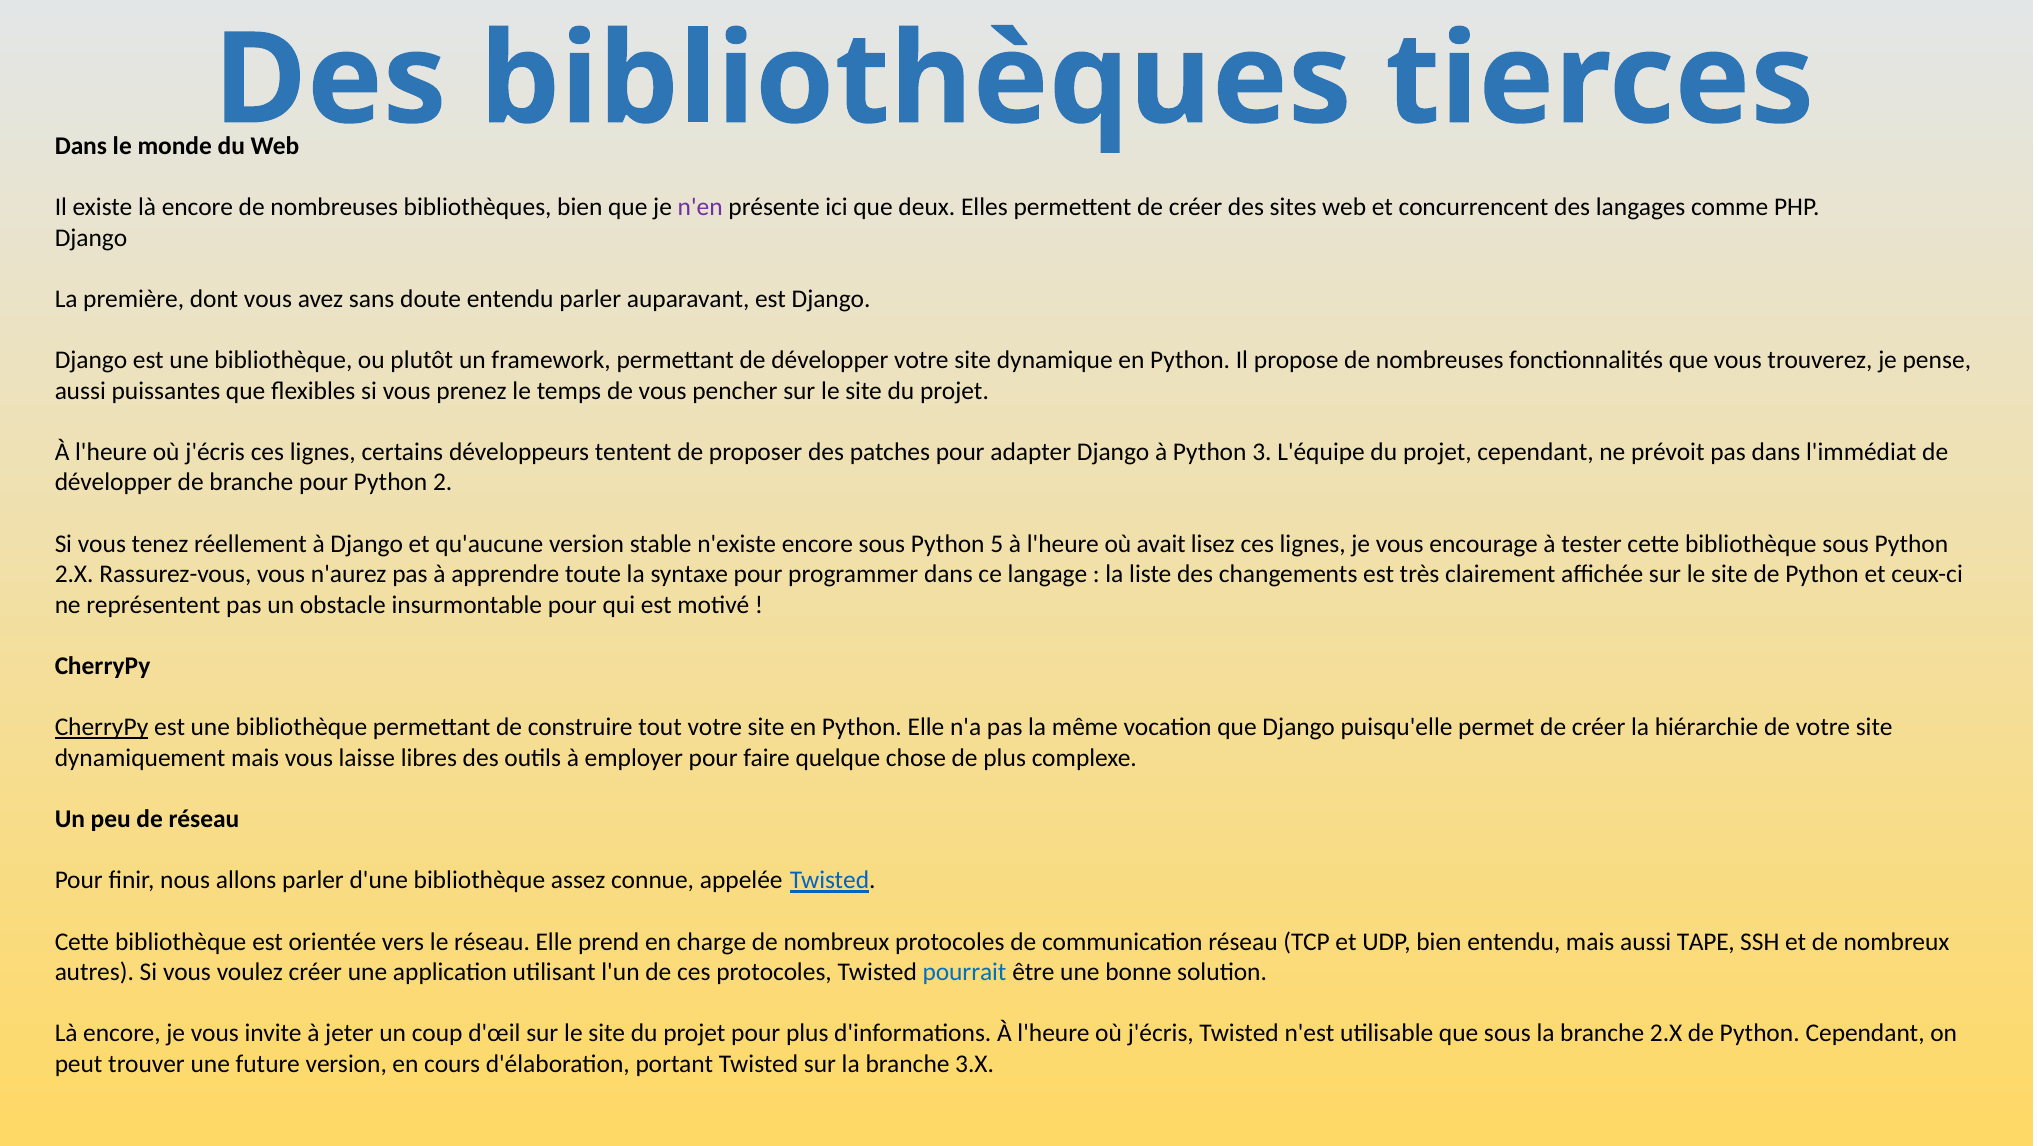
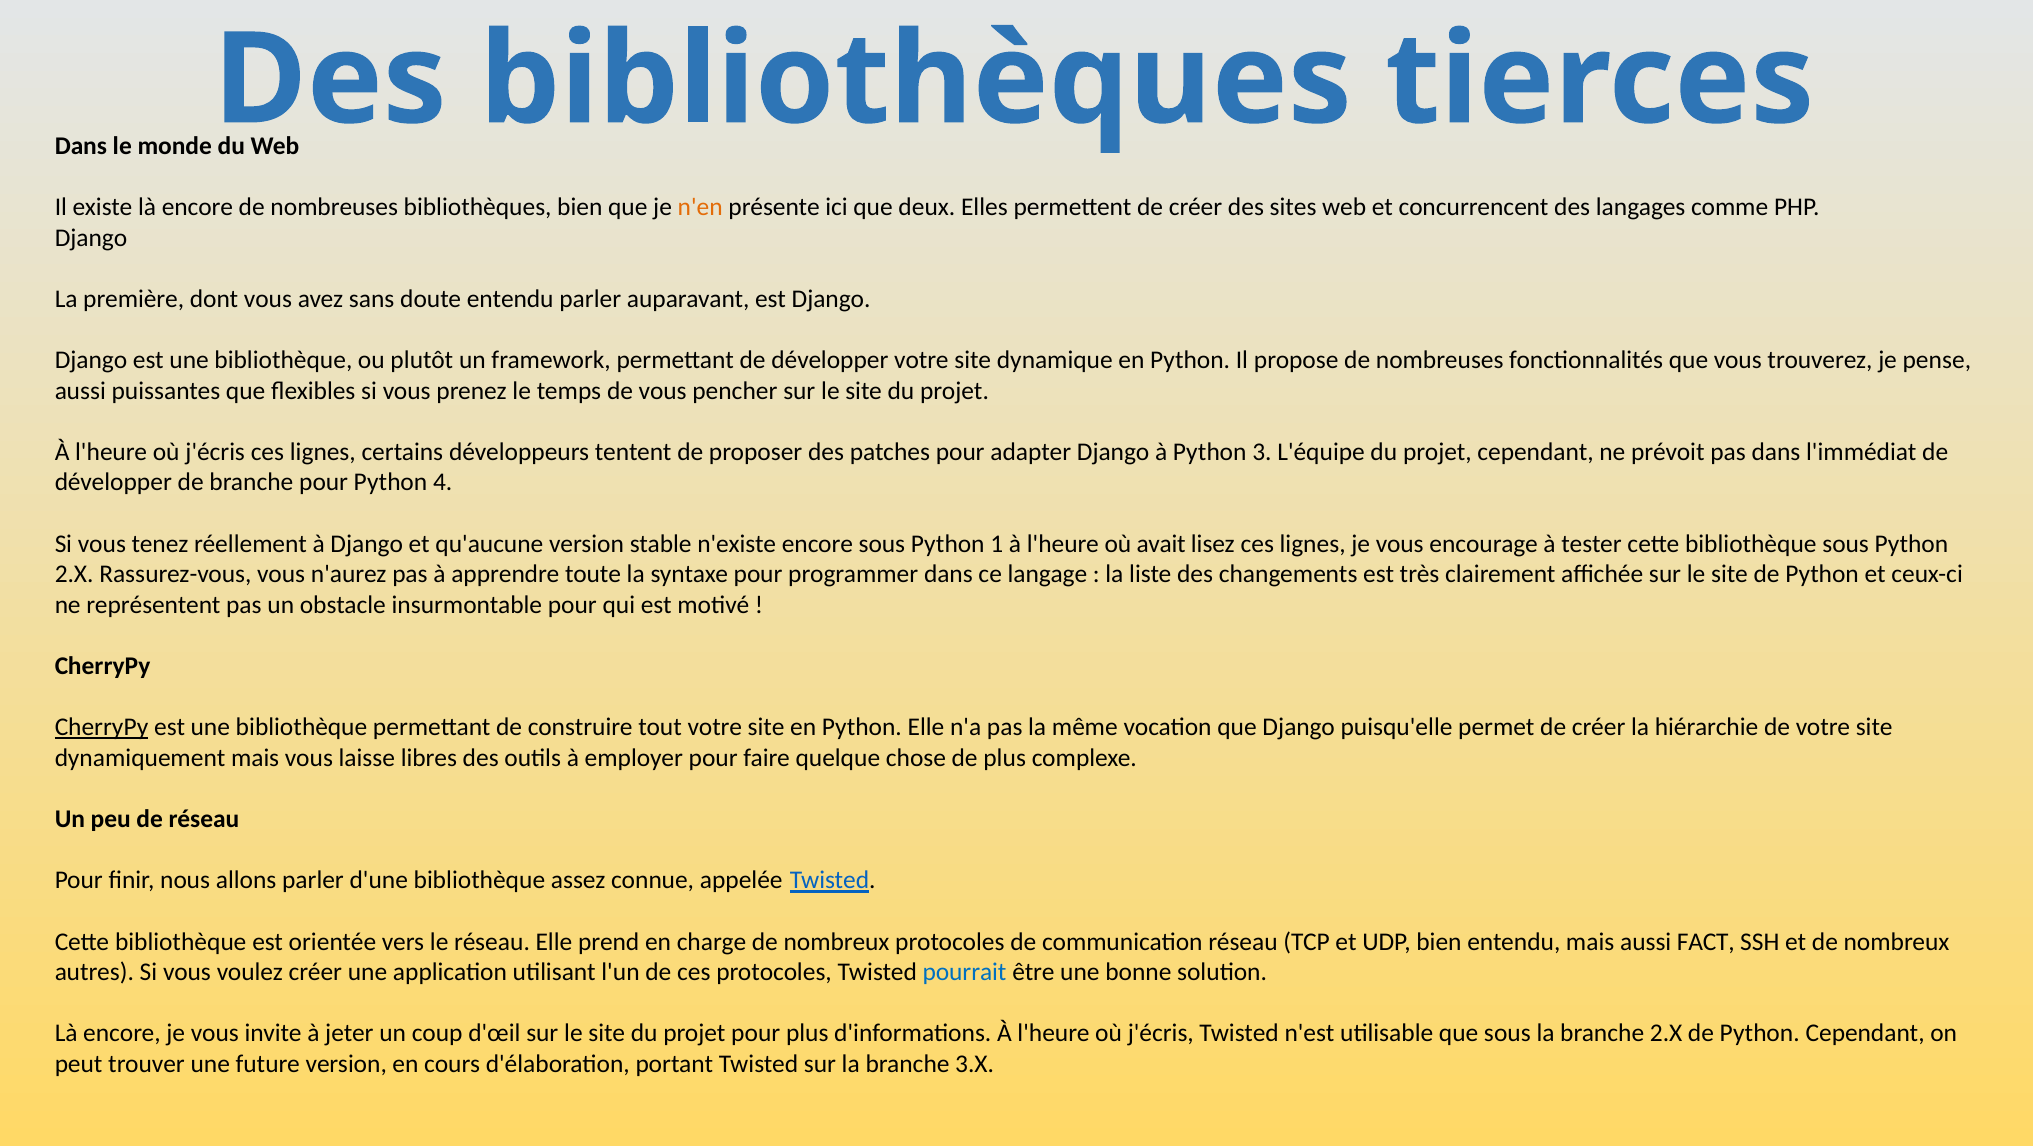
n'en colour: purple -> orange
2: 2 -> 4
5: 5 -> 1
TAPE: TAPE -> FACT
